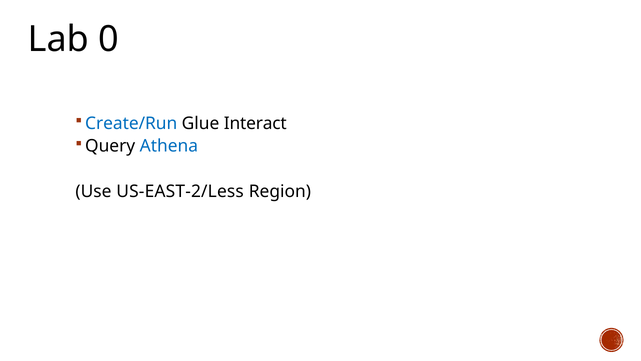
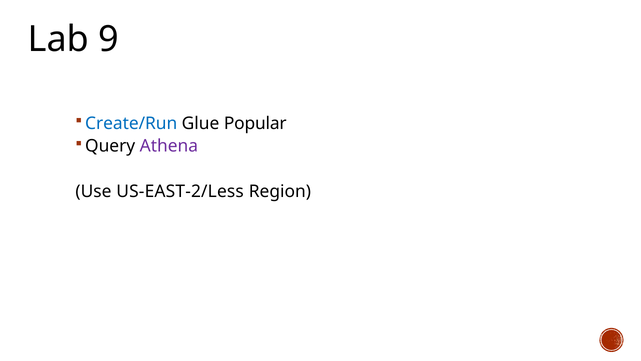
0: 0 -> 9
Interact: Interact -> Popular
Athena colour: blue -> purple
